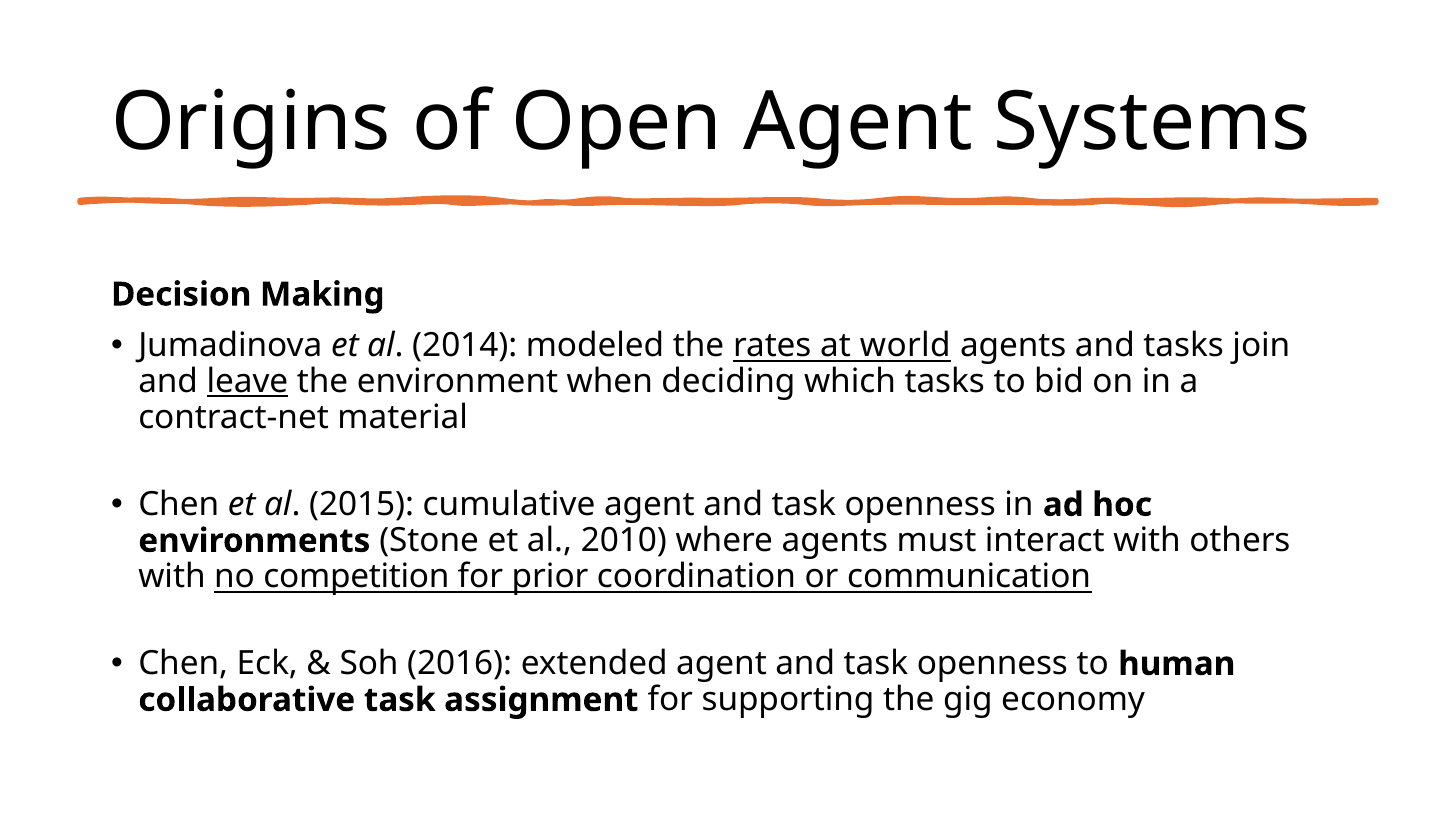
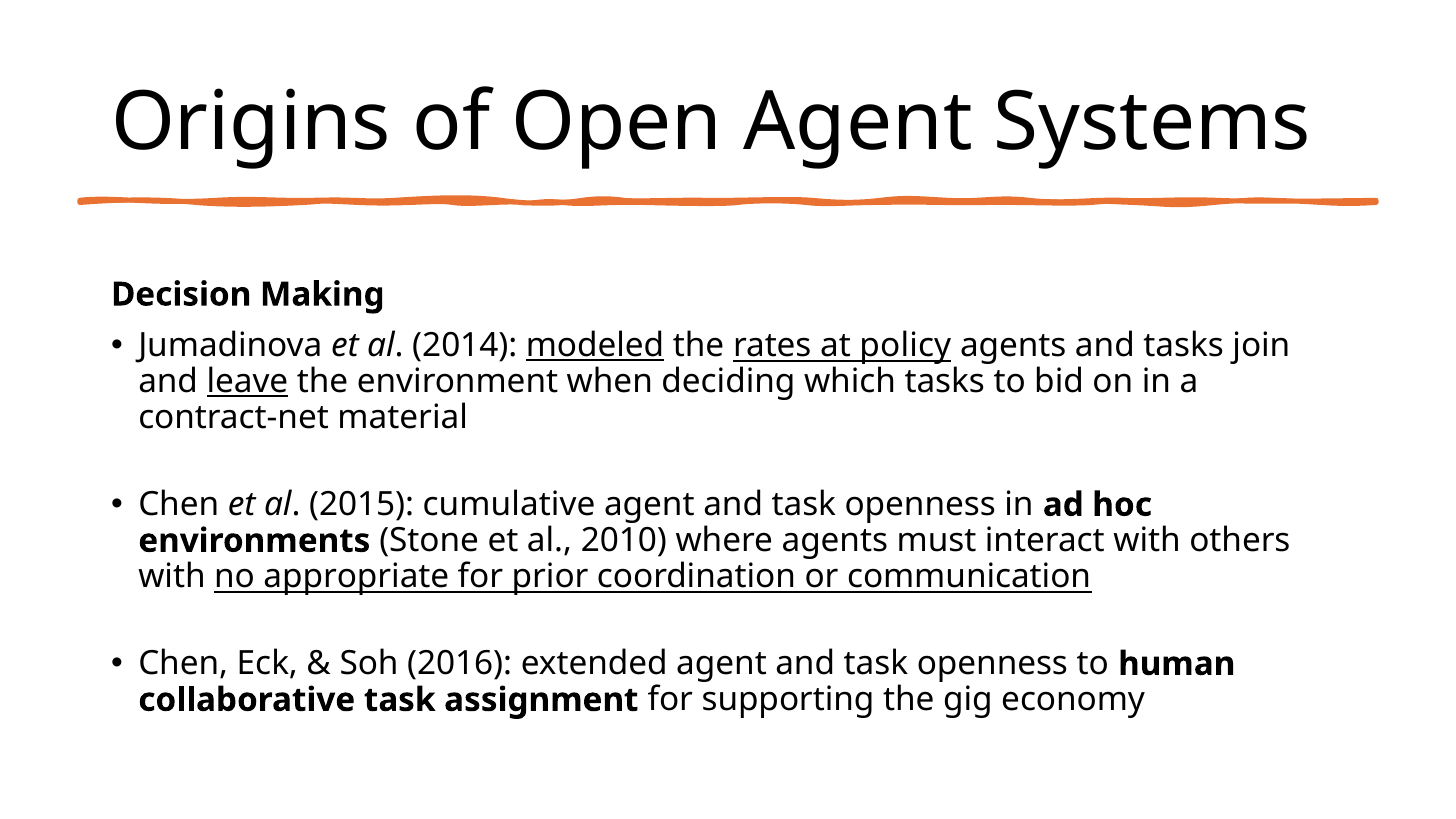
modeled underline: none -> present
world: world -> policy
competition: competition -> appropriate
